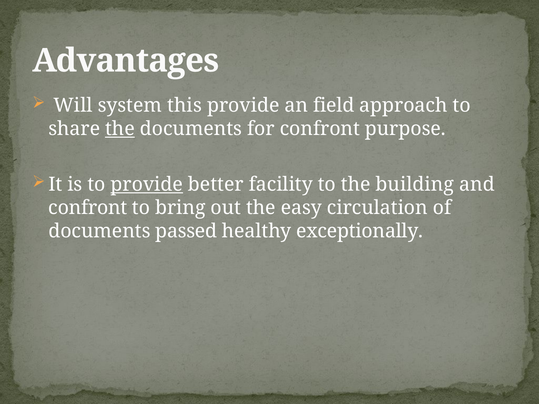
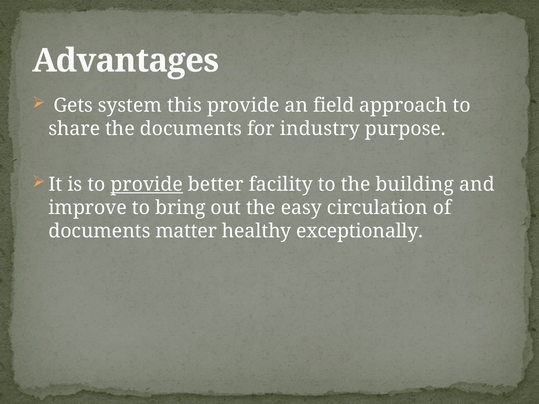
Will: Will -> Gets
the at (120, 129) underline: present -> none
for confront: confront -> industry
confront at (88, 208): confront -> improve
passed: passed -> matter
